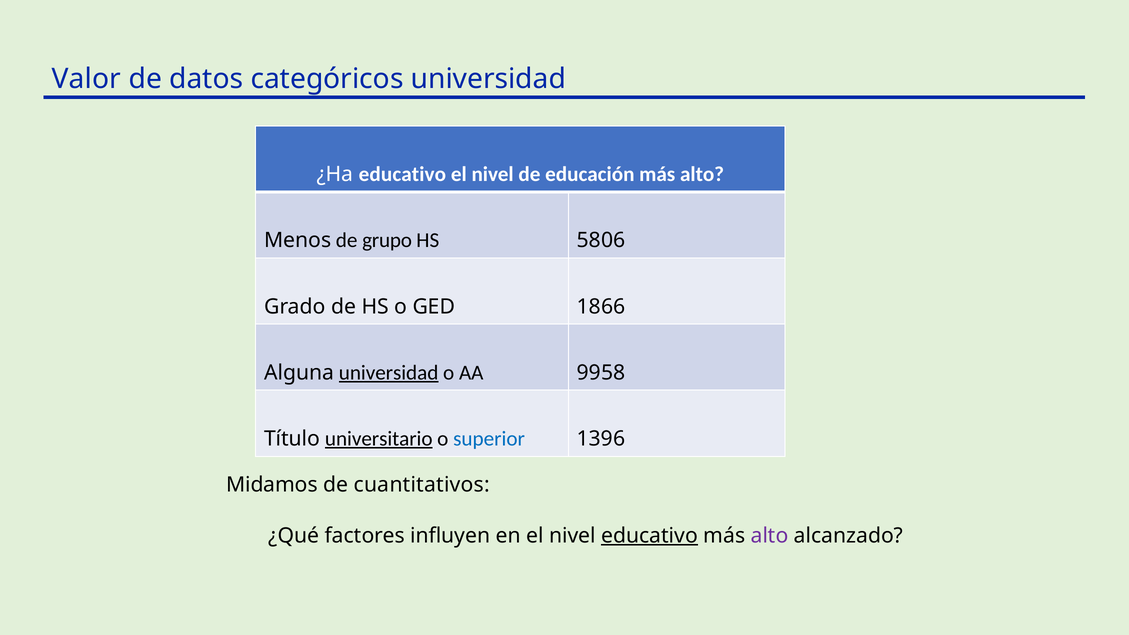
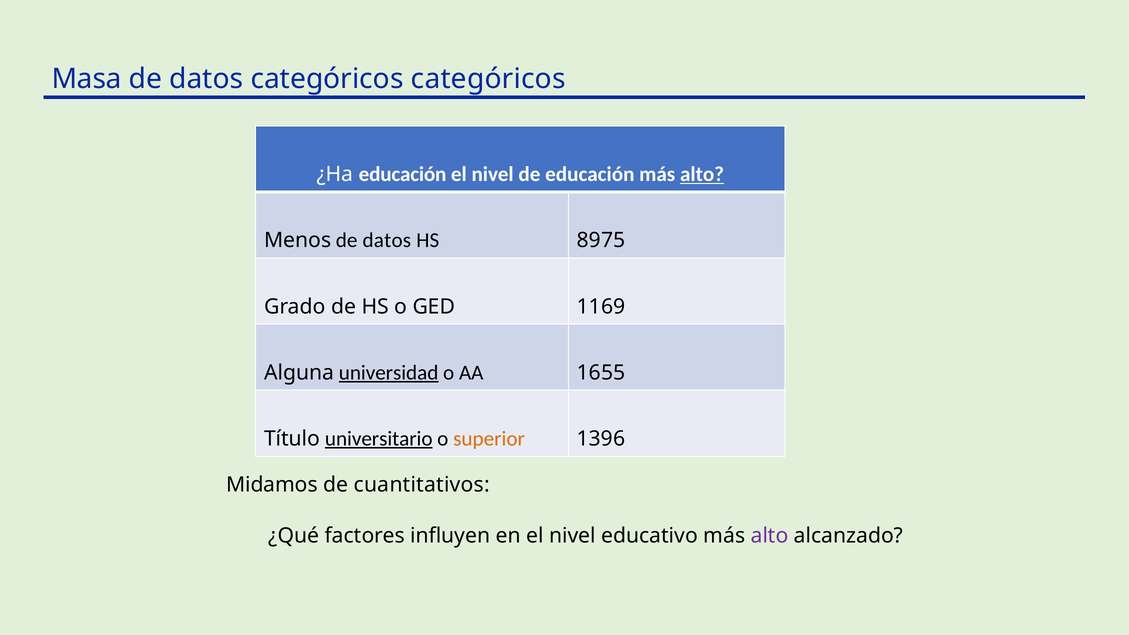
Valor: Valor -> Masa
categóricos universidad: universidad -> categóricos
¿Ha educativo: educativo -> educación
alto at (702, 174) underline: none -> present
Menos de grupo: grupo -> datos
5806: 5806 -> 8975
1866: 1866 -> 1169
9958: 9958 -> 1655
superior colour: blue -> orange
educativo at (650, 536) underline: present -> none
